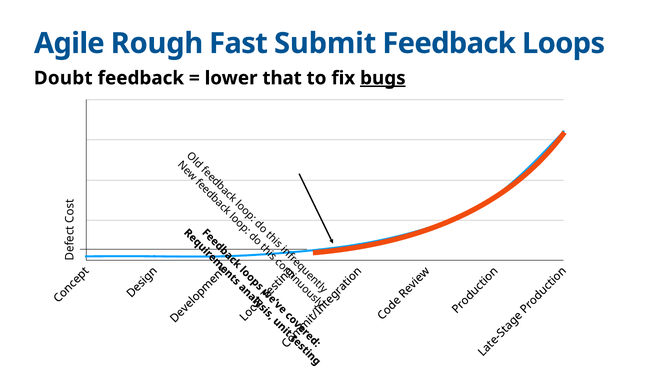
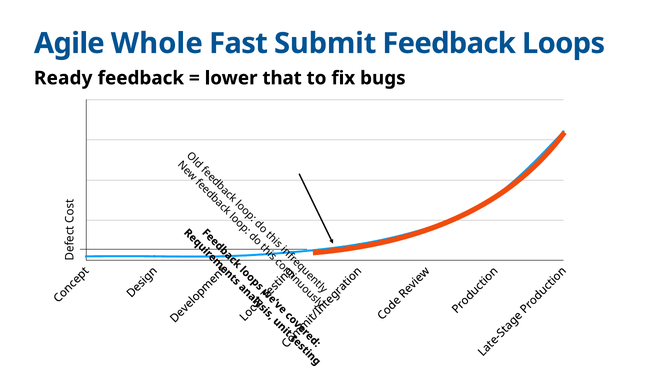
Rough: Rough -> Whole
Doubt: Doubt -> Ready
bugs underline: present -> none
